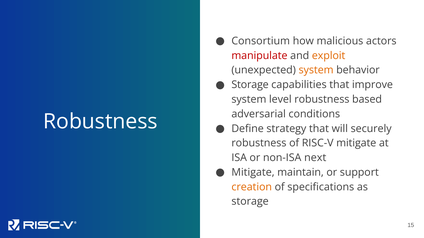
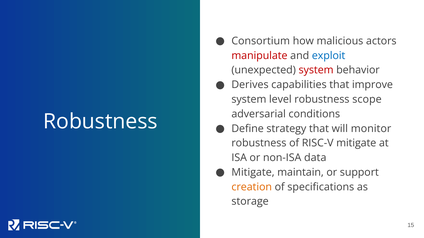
exploit colour: orange -> blue
system at (316, 70) colour: orange -> red
Storage at (250, 85): Storage -> Derives
based: based -> scope
securely: securely -> monitor
next: next -> data
